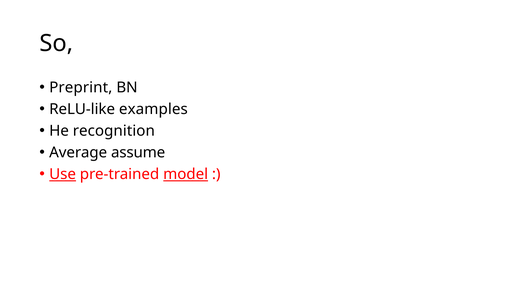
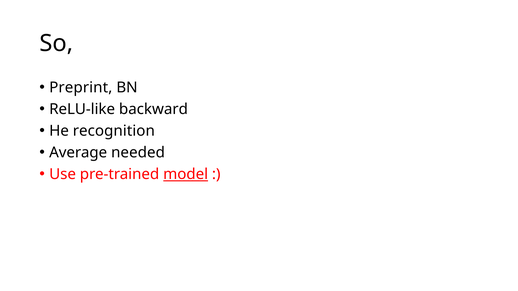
examples: examples -> backward
assume: assume -> needed
Use underline: present -> none
